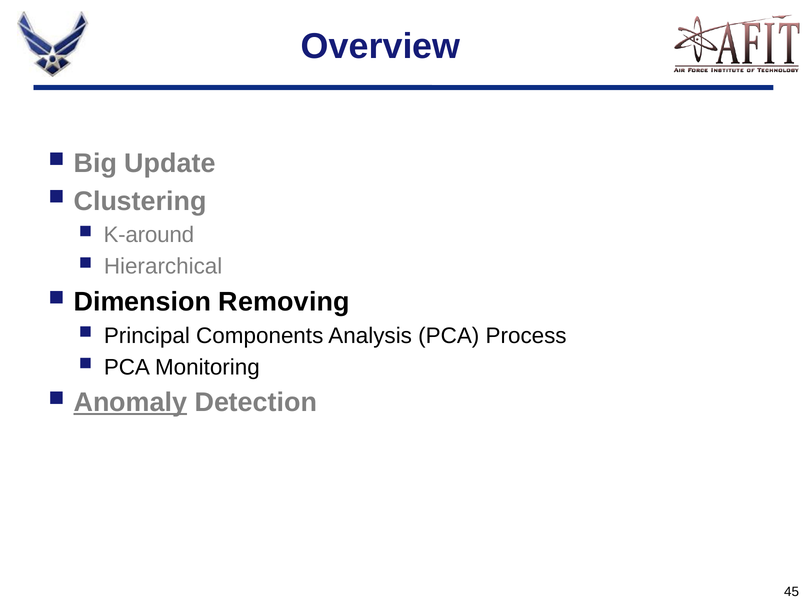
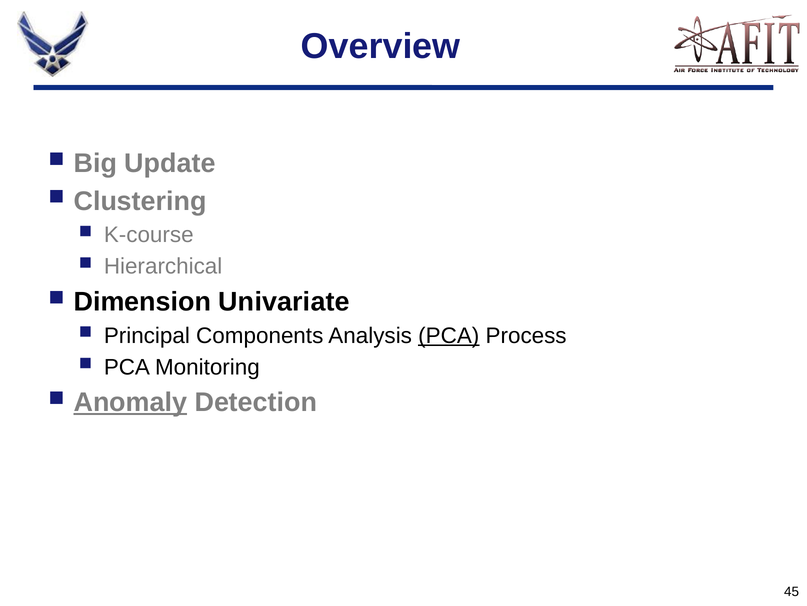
K-around: K-around -> K-course
Removing: Removing -> Univariate
PCA at (449, 335) underline: none -> present
